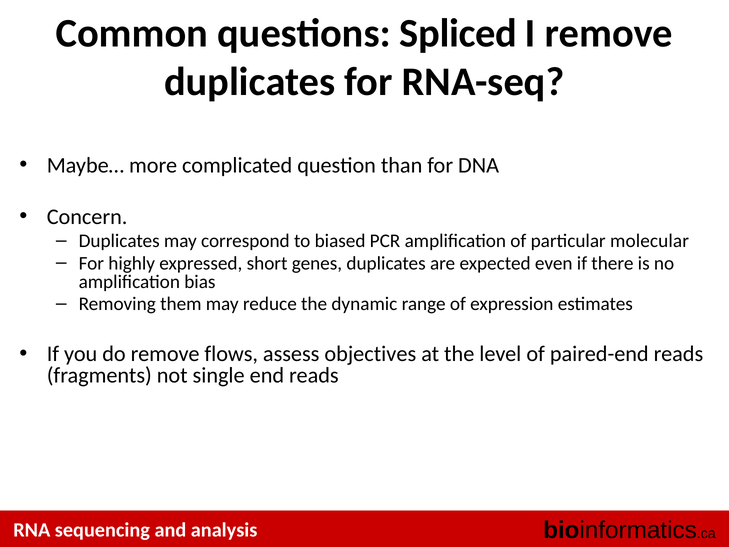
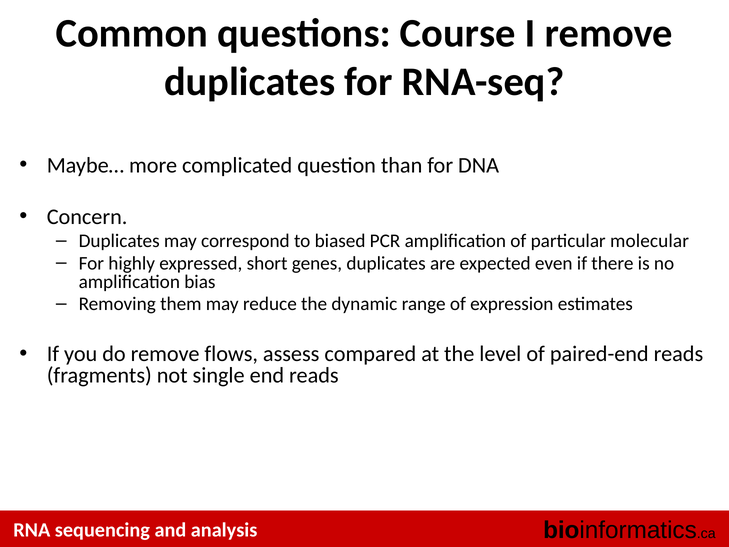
Spliced: Spliced -> Course
objectives: objectives -> compared
